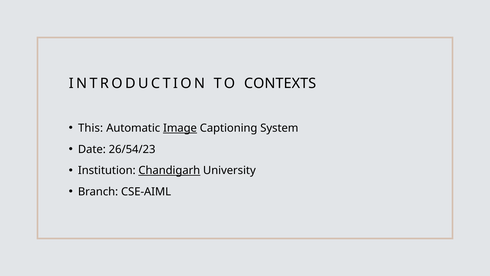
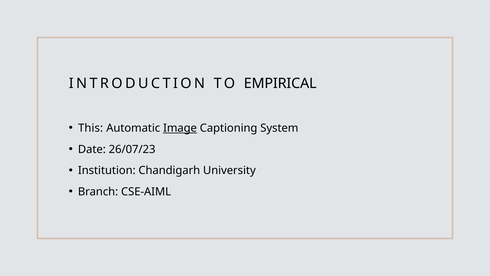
CONTEXTS: CONTEXTS -> EMPIRICAL
26/54/23: 26/54/23 -> 26/07/23
Chandigarh underline: present -> none
